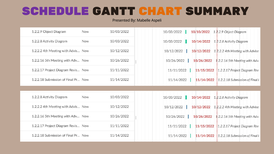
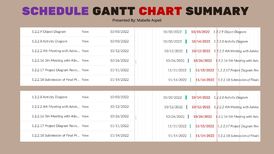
CHART colour: orange -> red
